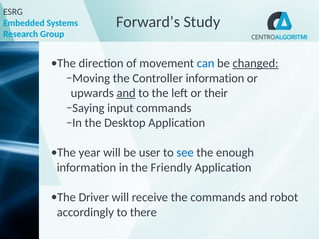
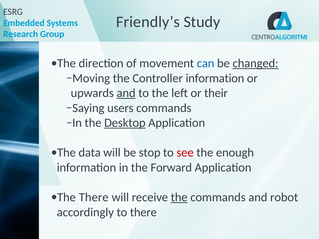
Forward’s: Forward’s -> Friendly’s
input: input -> users
Desktop underline: none -> present
year: year -> data
user: user -> stop
see colour: blue -> red
Friendly: Friendly -> Forward
The Driver: Driver -> There
the at (179, 198) underline: none -> present
